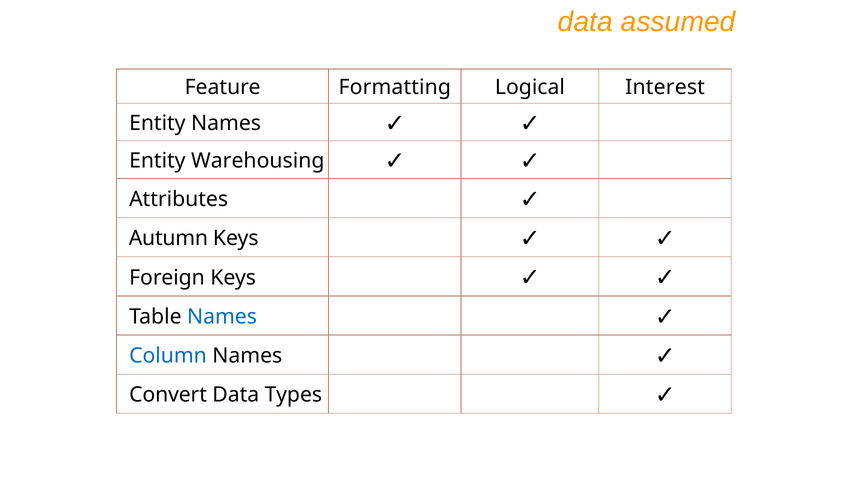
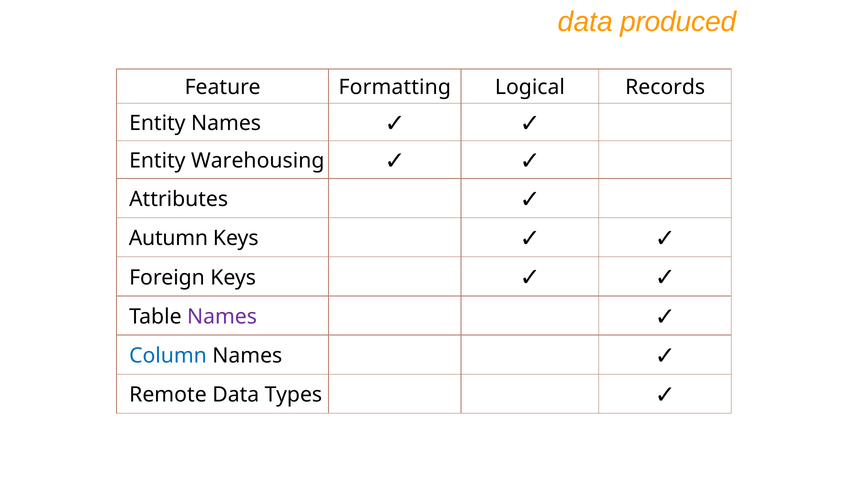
assumed: assumed -> produced
Interest: Interest -> Records
Names at (222, 317) colour: blue -> purple
Convert: Convert -> Remote
